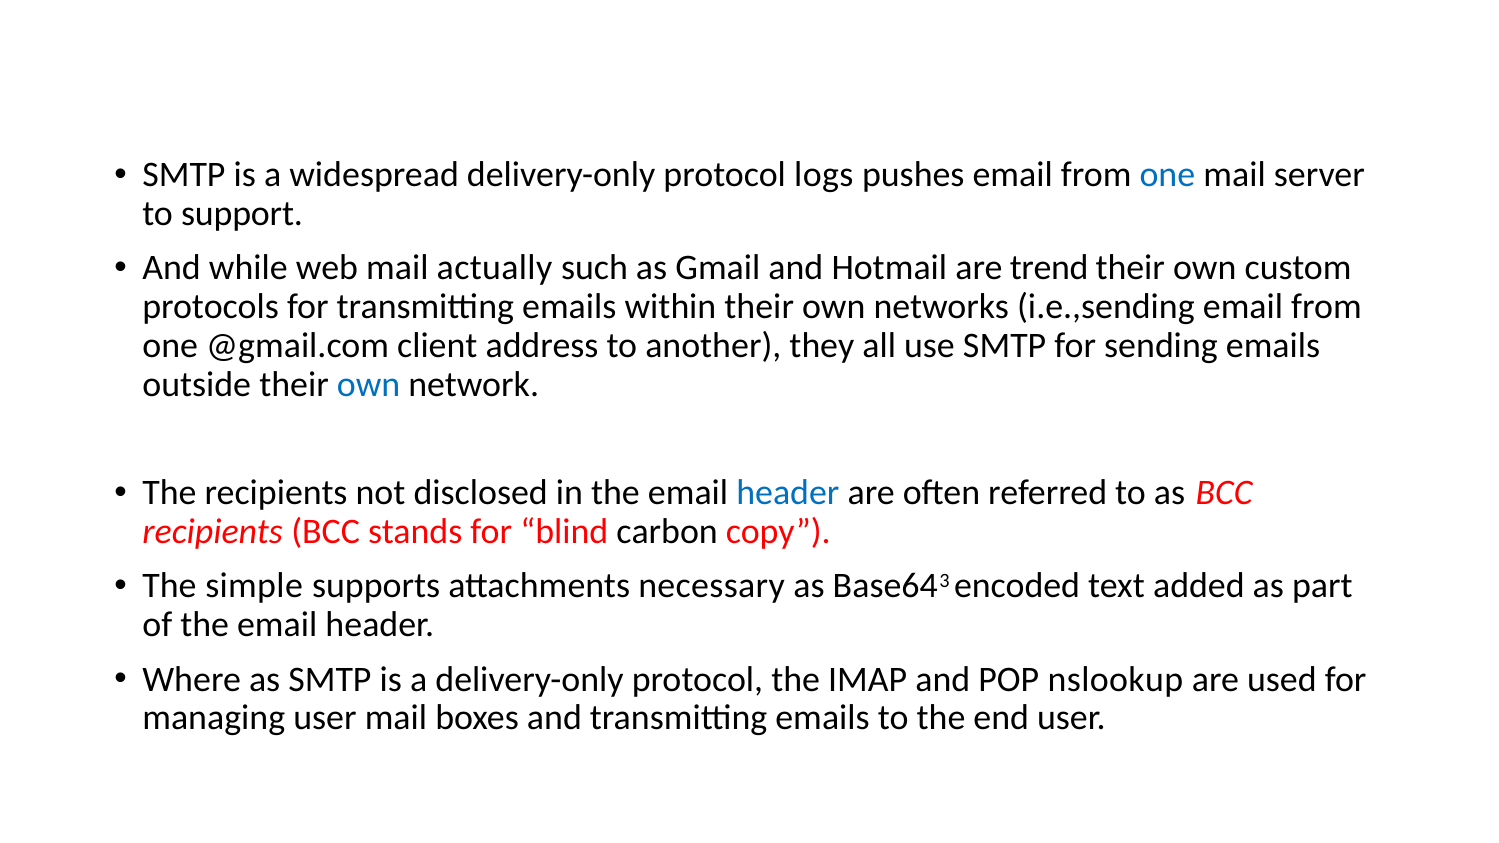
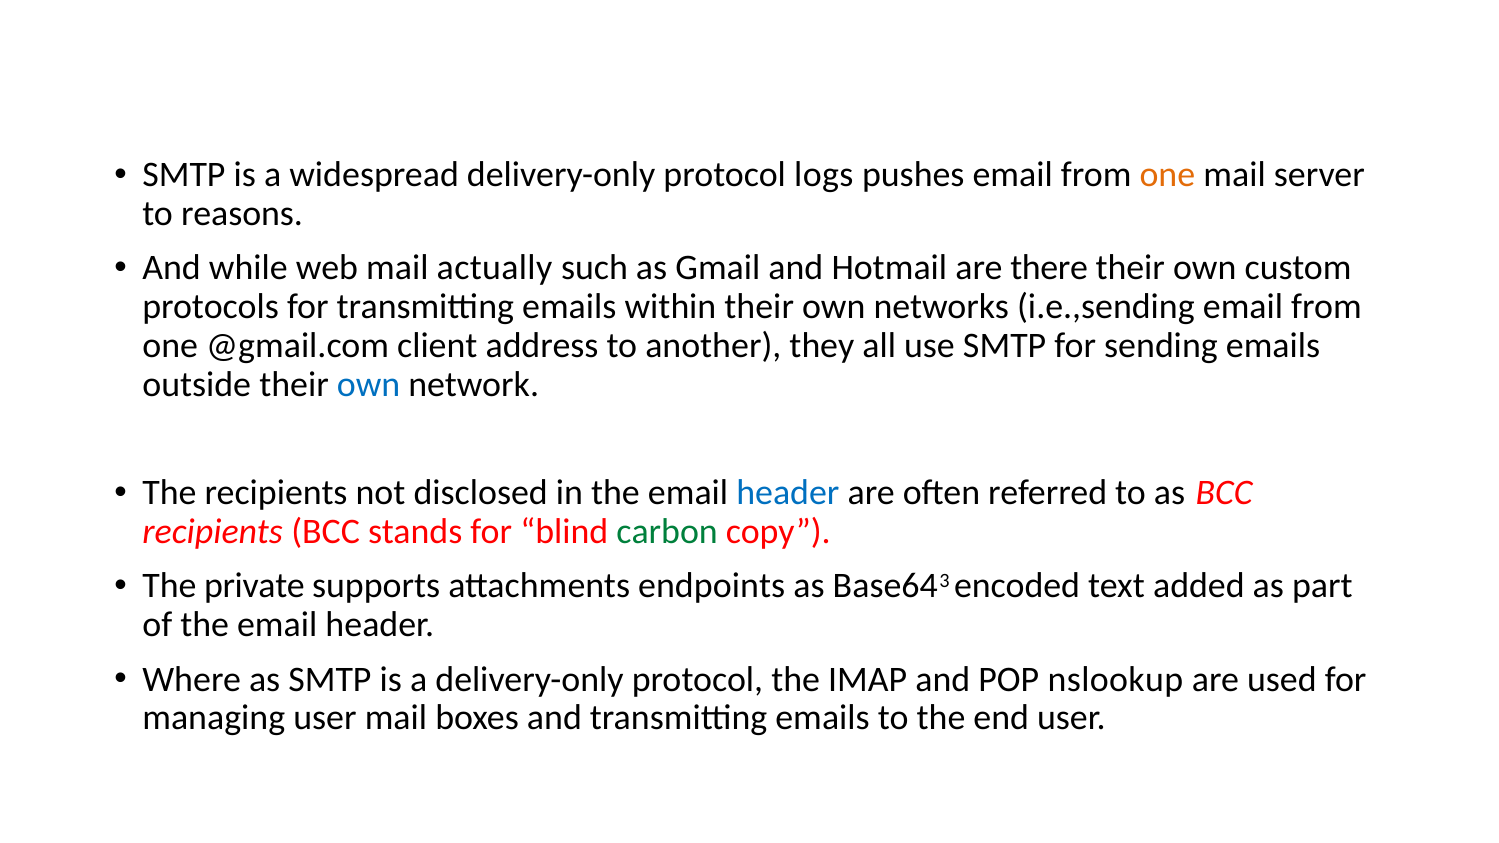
one at (1167, 175) colour: blue -> orange
support: support -> reasons
trend: trend -> there
carbon colour: black -> green
simple: simple -> private
necessary: necessary -> endpoints
